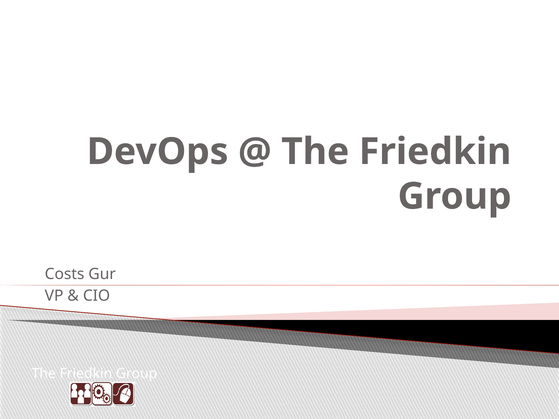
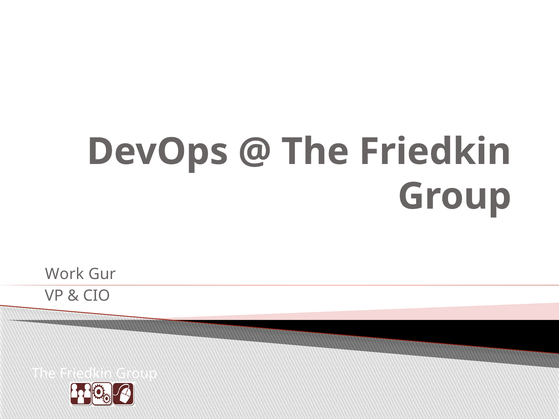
Costs: Costs -> Work
